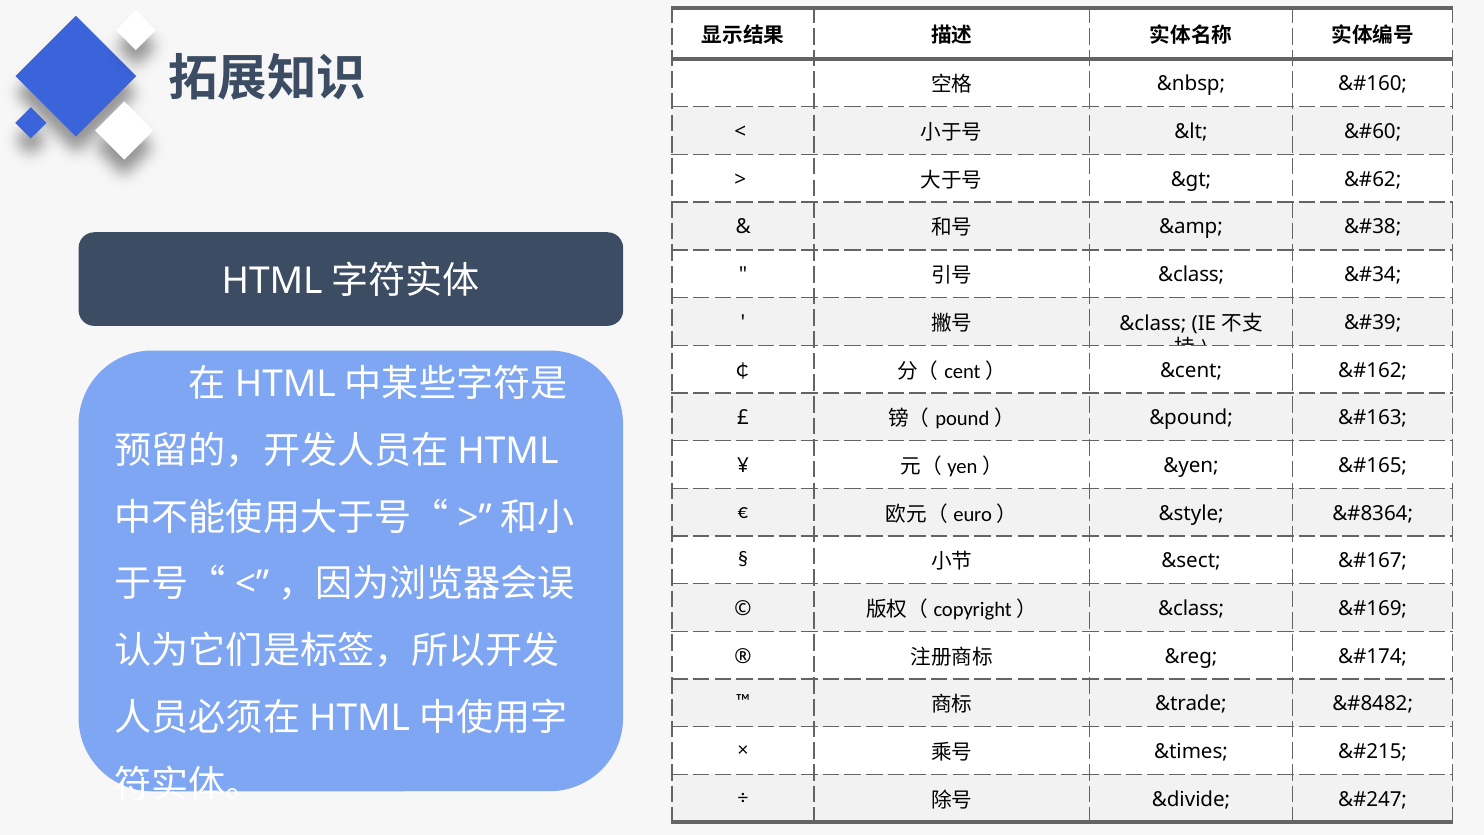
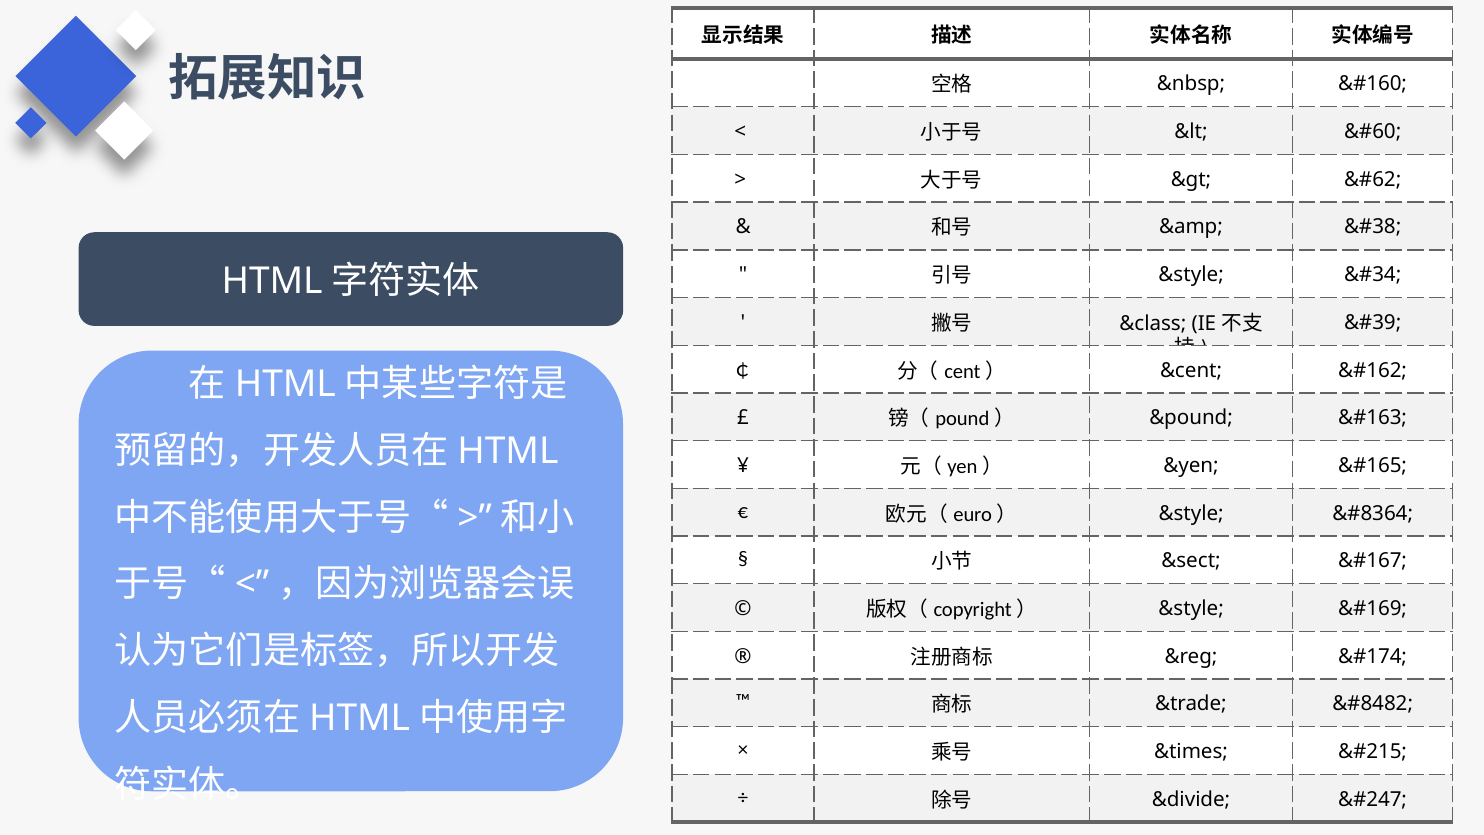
&class at (1191, 275): &class -> &style
&class at (1191, 608): &class -> &style
